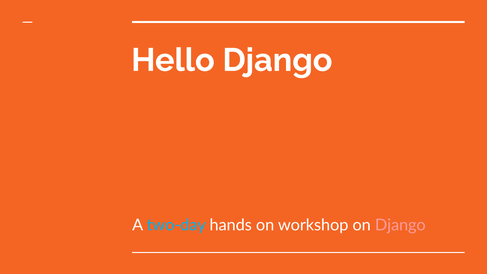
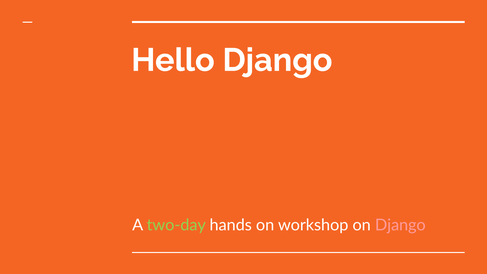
two-day colour: light blue -> light green
